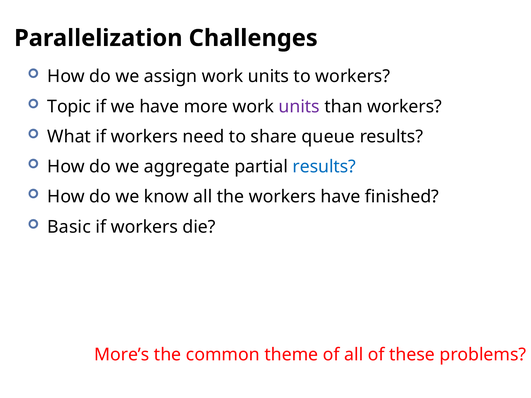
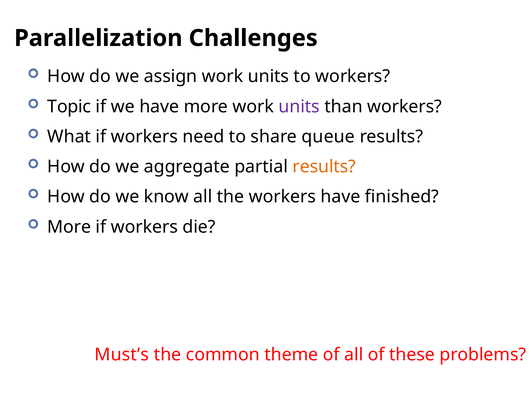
results at (324, 167) colour: blue -> orange
Basic at (69, 227): Basic -> More
More’s: More’s -> Must’s
